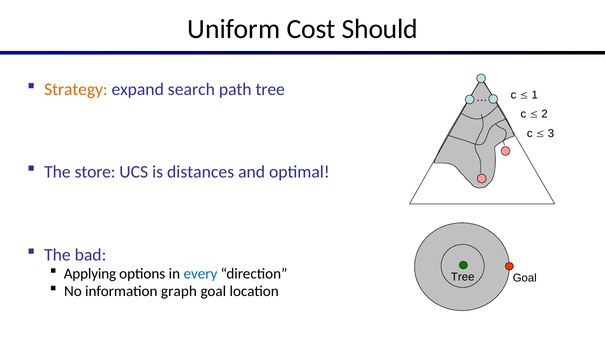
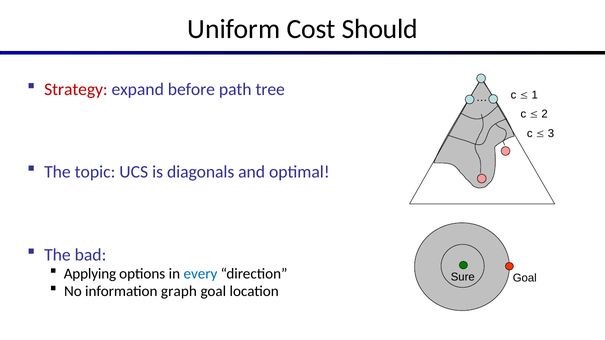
Strategy colour: orange -> red
search: search -> before
store: store -> topic
distances: distances -> diagonals
Tree at (463, 277): Tree -> Sure
